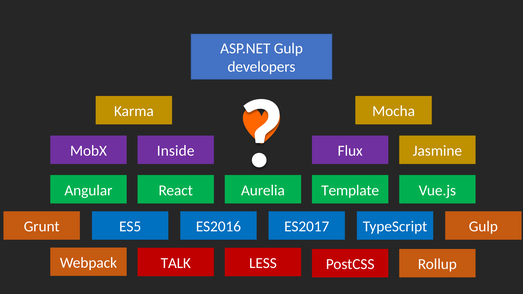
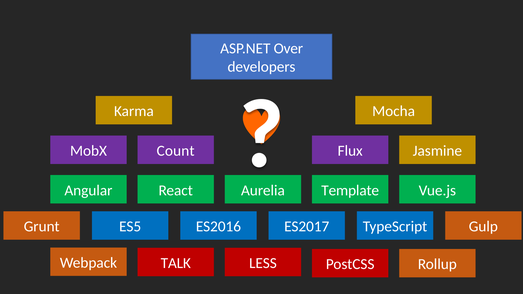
ASP.NET Gulp: Gulp -> Over
Inside: Inside -> Count
